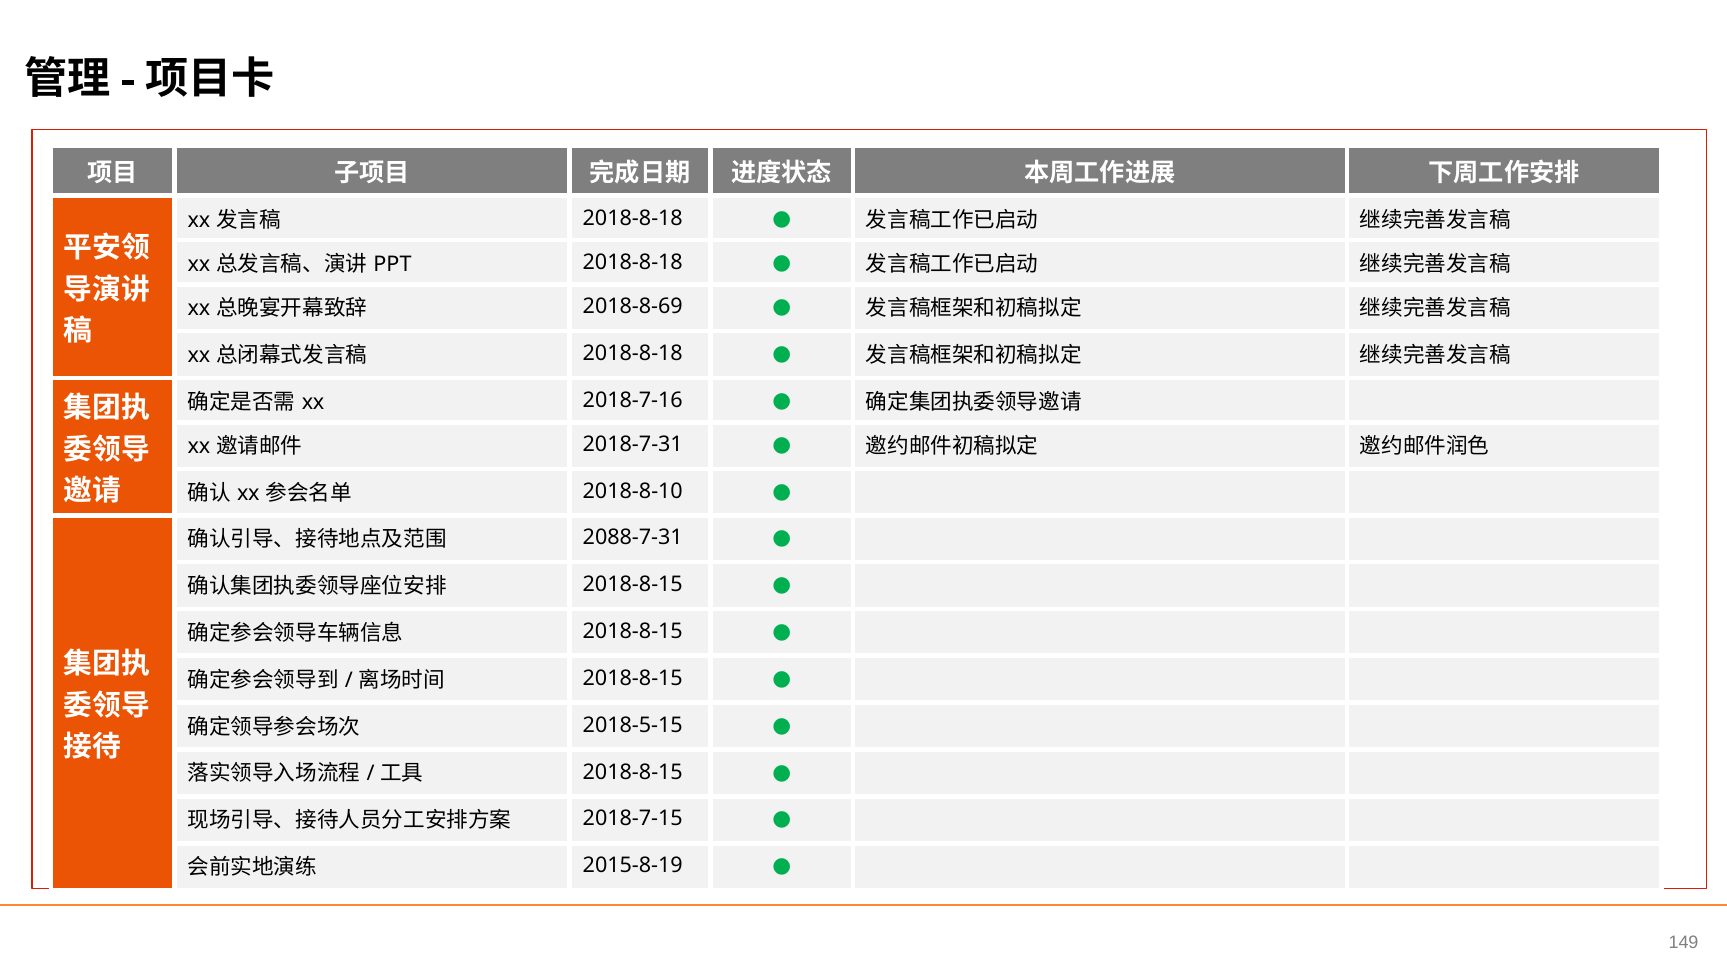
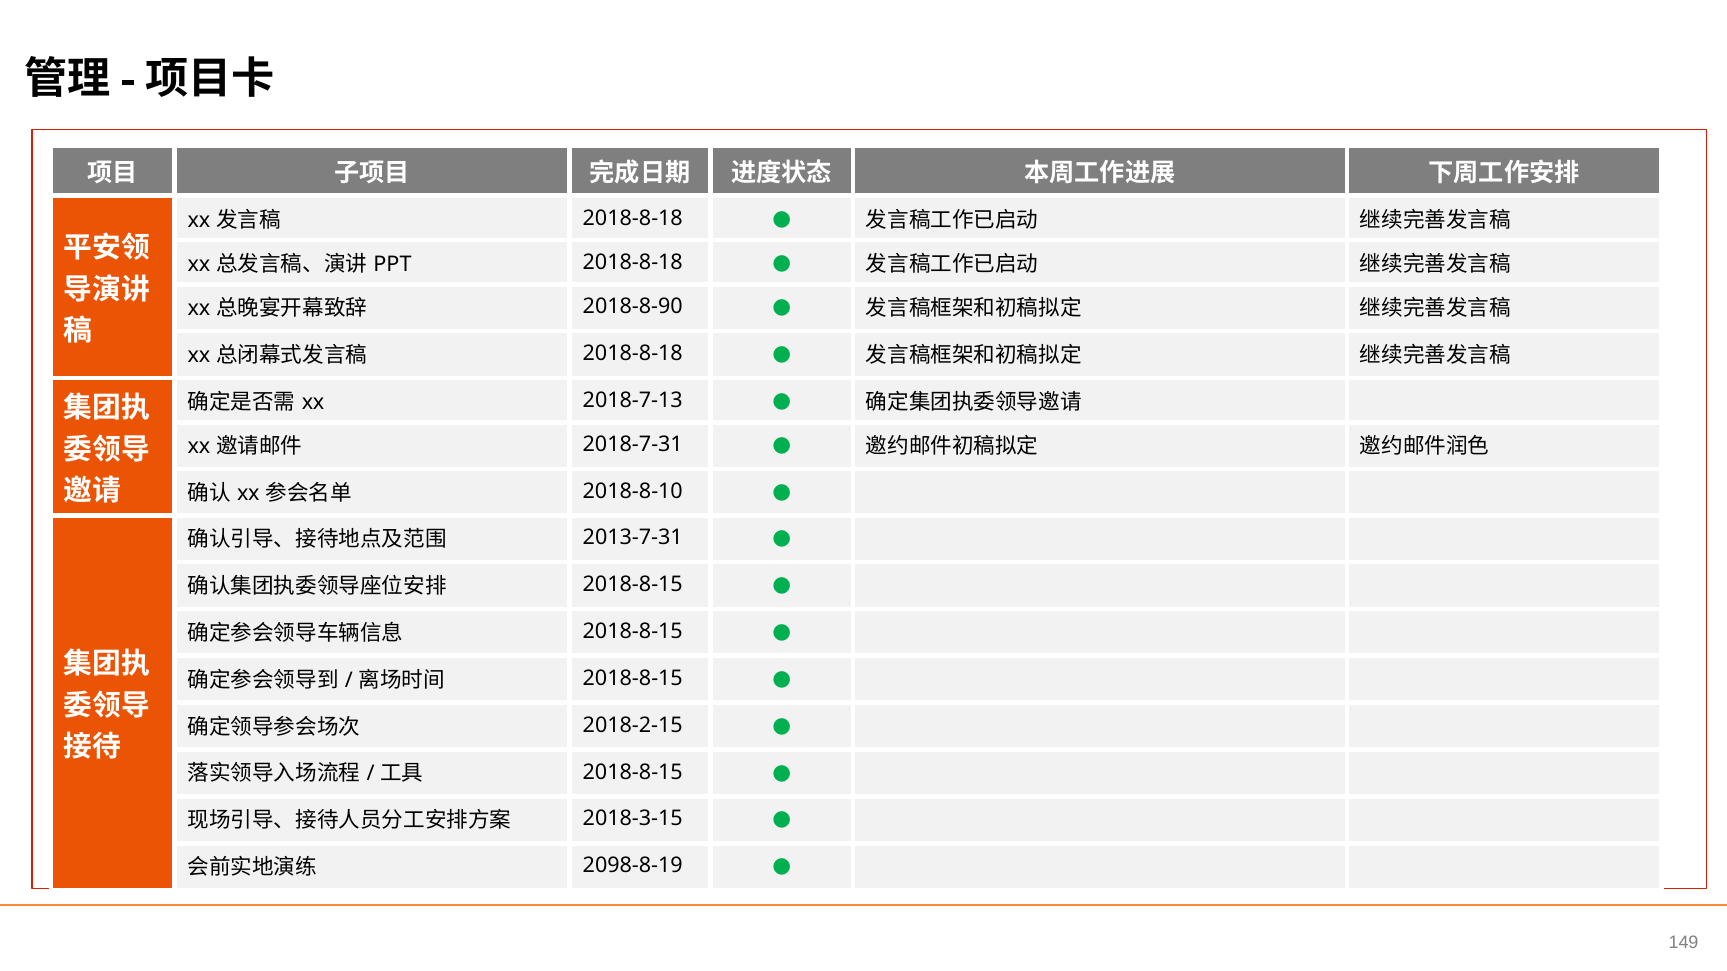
2018-8-69: 2018-8-69 -> 2018-8-90
2018-7-16: 2018-7-16 -> 2018-7-13
2088-7-31: 2088-7-31 -> 2013-7-31
2018-5-15: 2018-5-15 -> 2018-2-15
2018-7-15: 2018-7-15 -> 2018-3-15
2015-8-19: 2015-8-19 -> 2098-8-19
